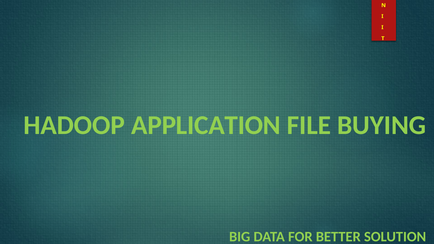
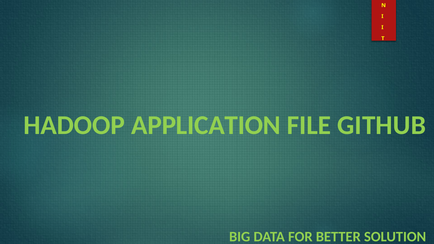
BUYING: BUYING -> GITHUB
